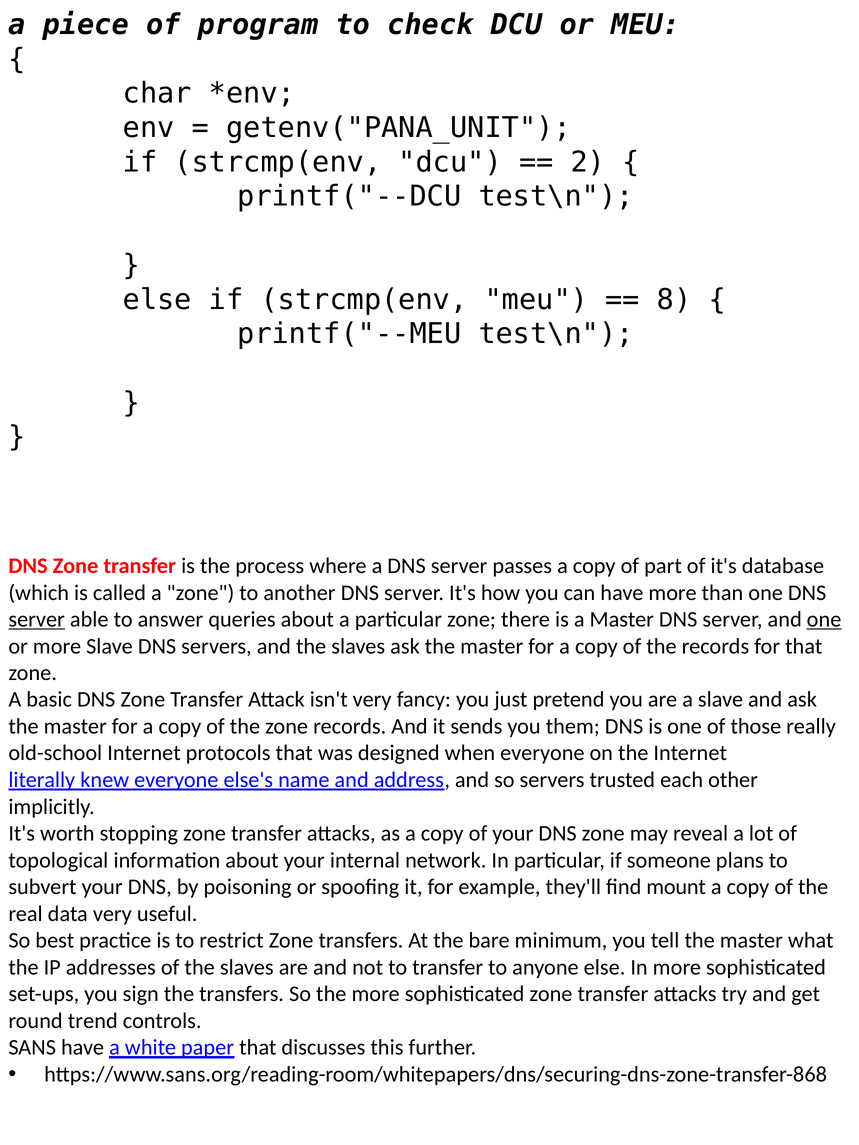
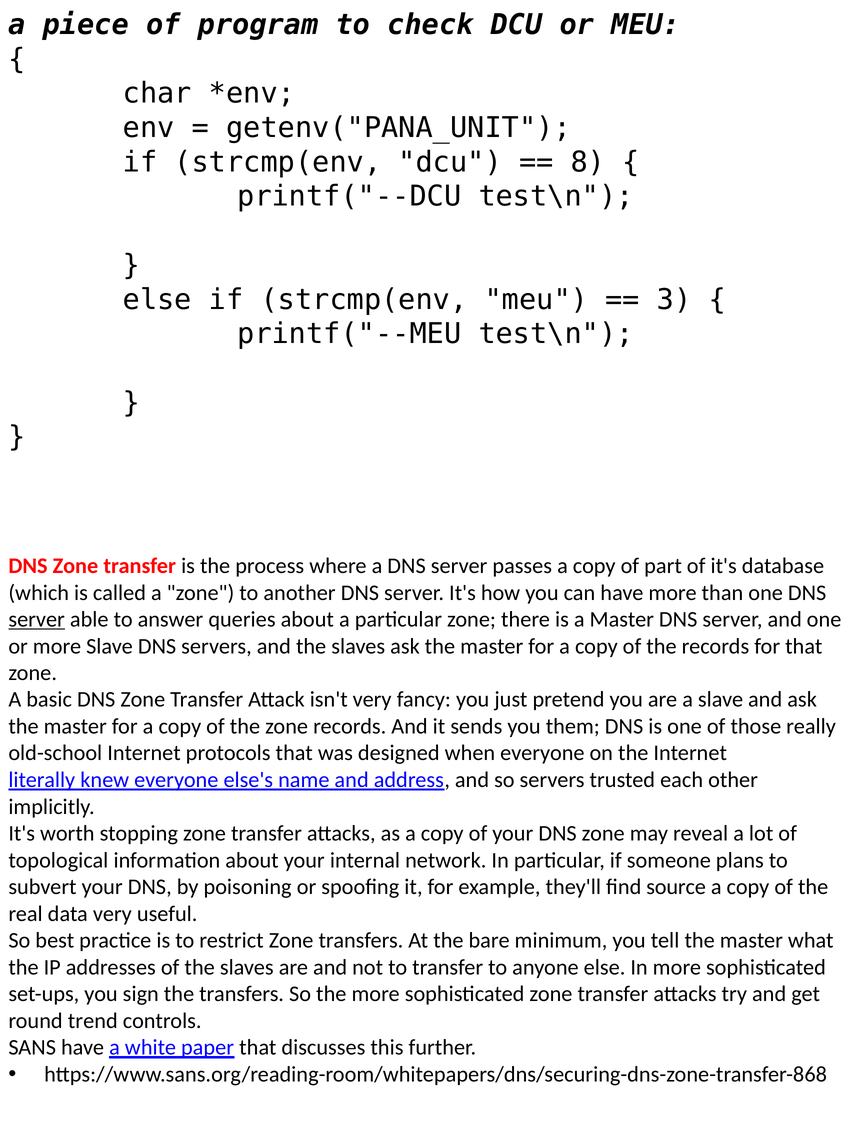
2: 2 -> 8
8: 8 -> 3
one at (824, 620) underline: present -> none
mount: mount -> source
